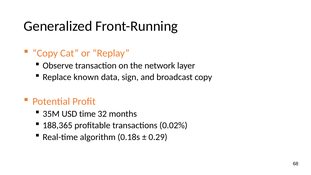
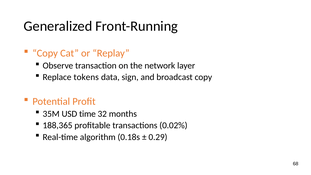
known: known -> tokens
